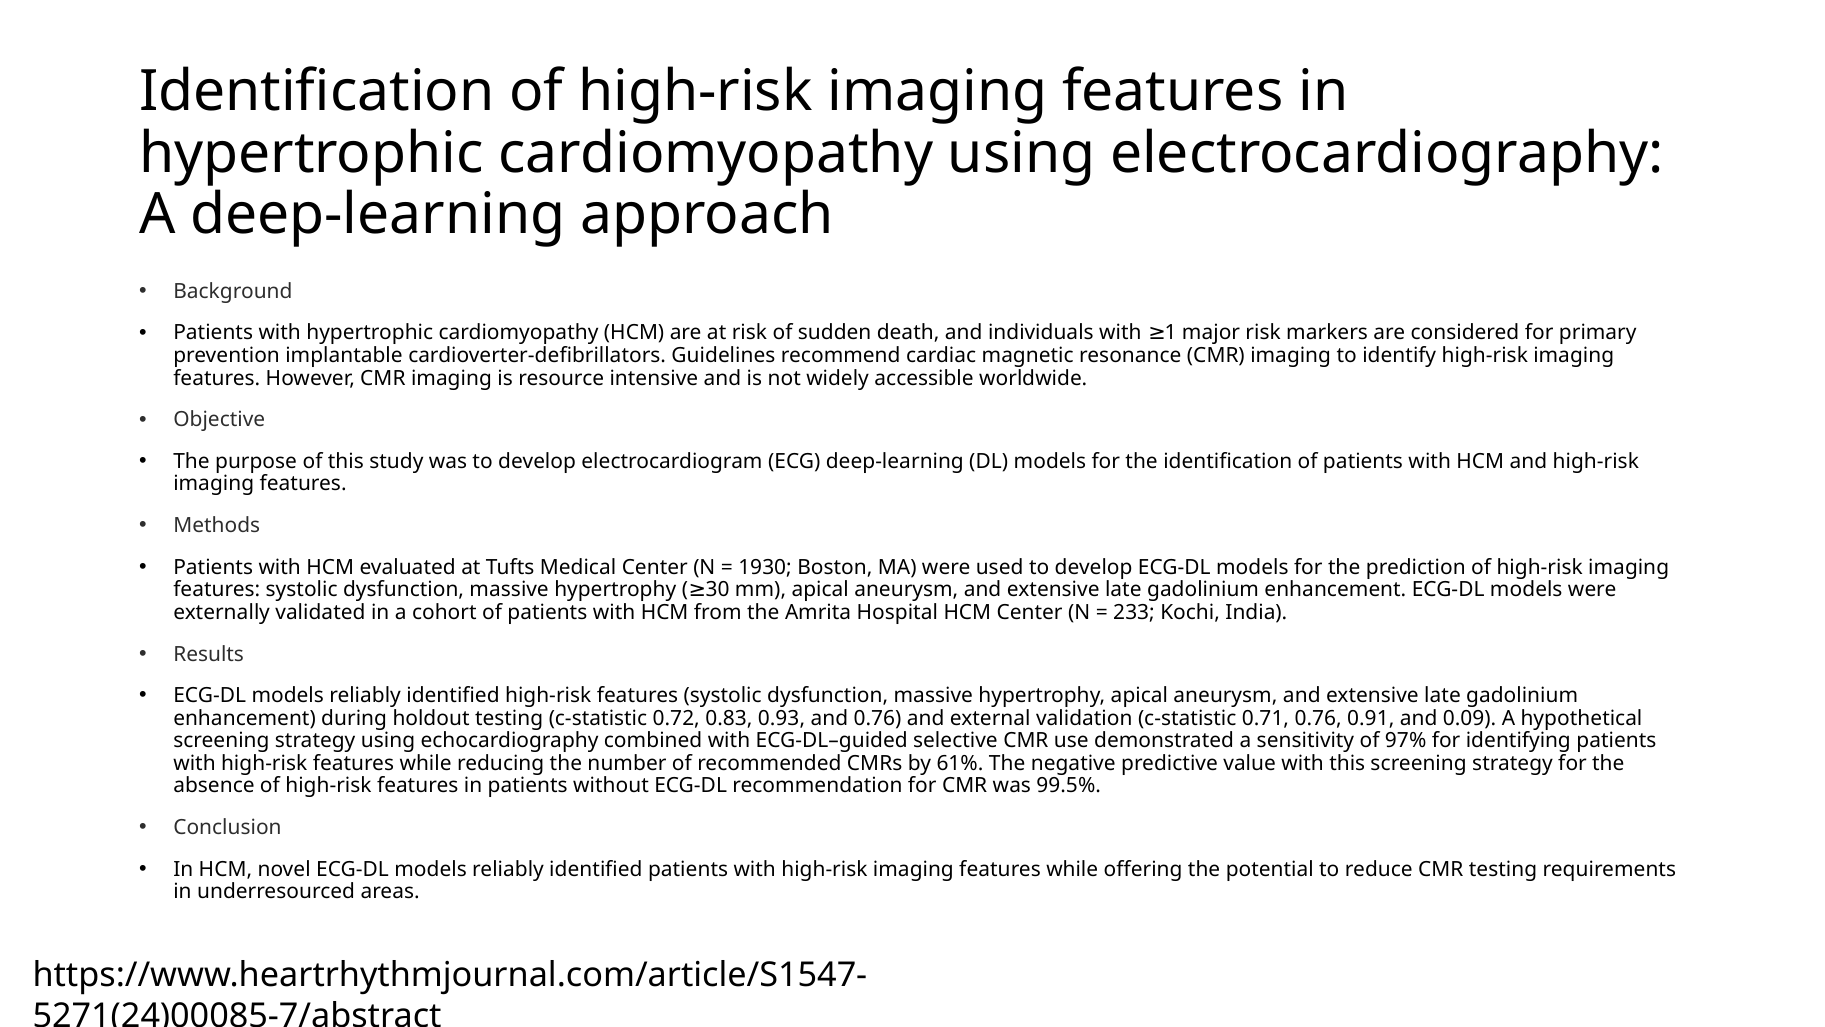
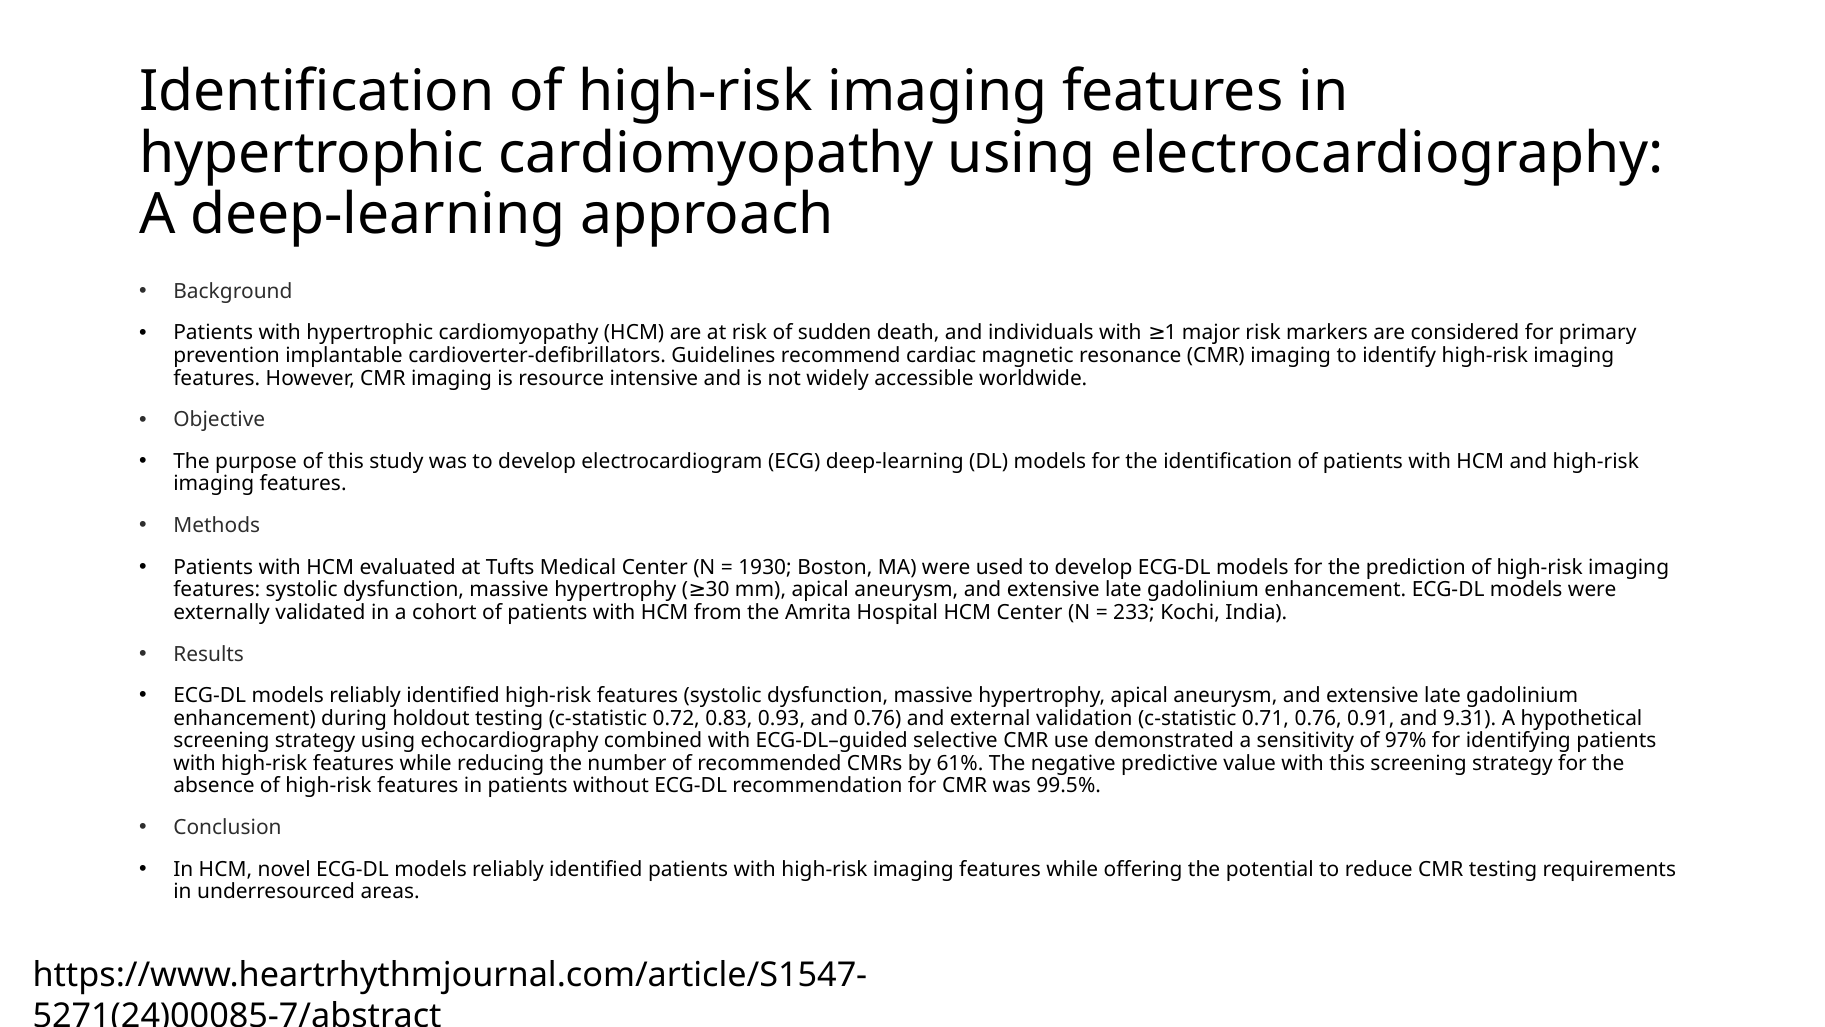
0.09: 0.09 -> 9.31
